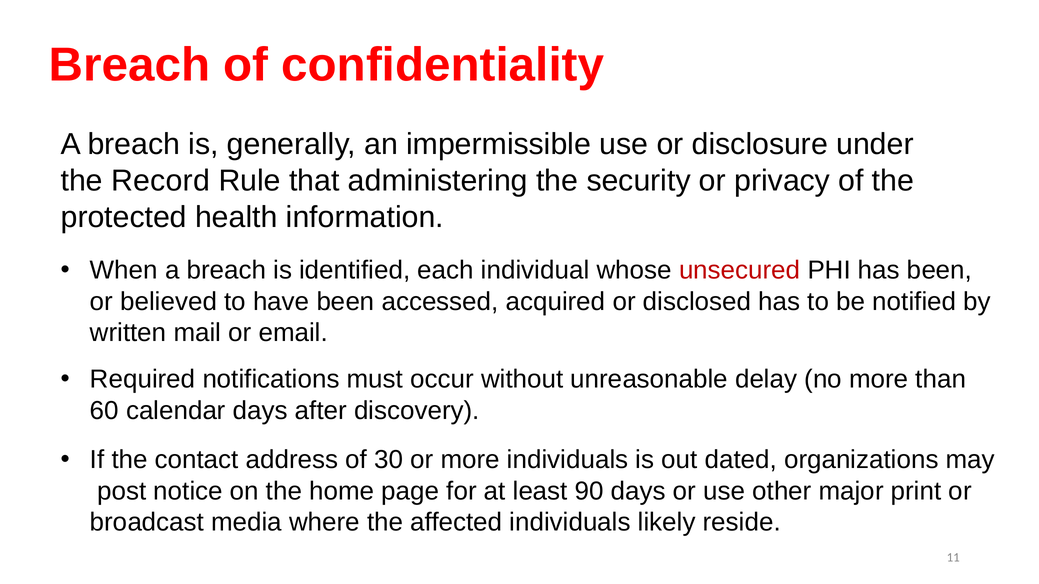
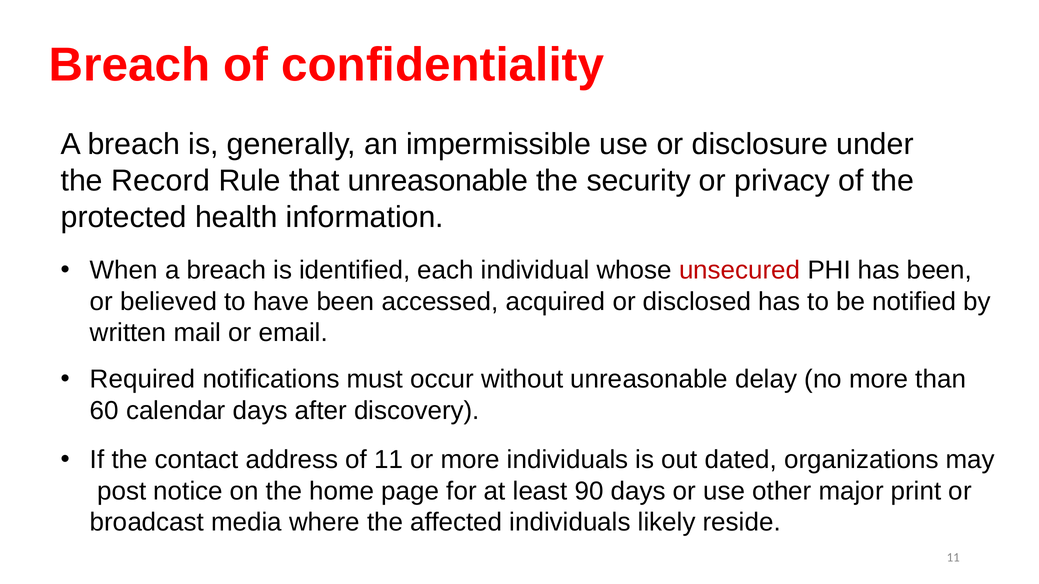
that administering: administering -> unreasonable
of 30: 30 -> 11
